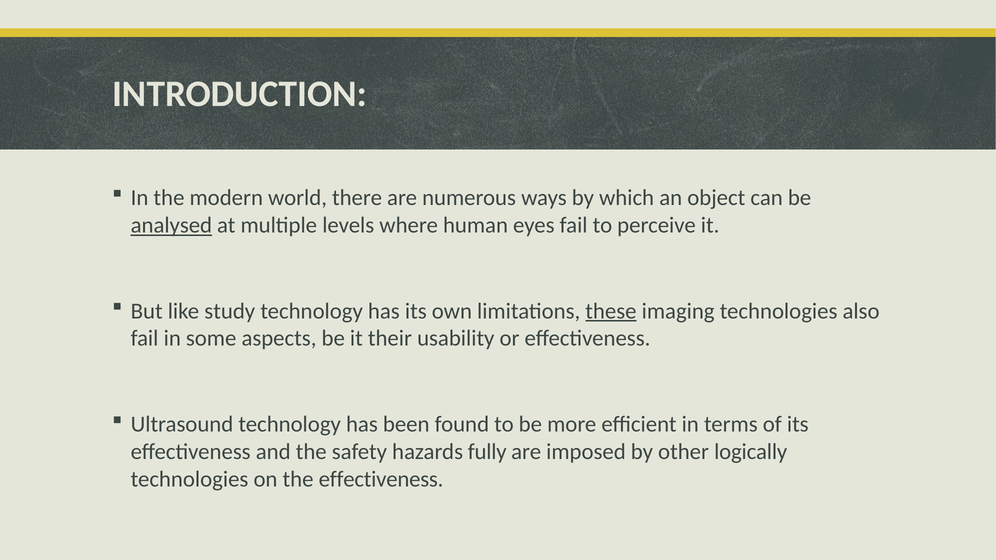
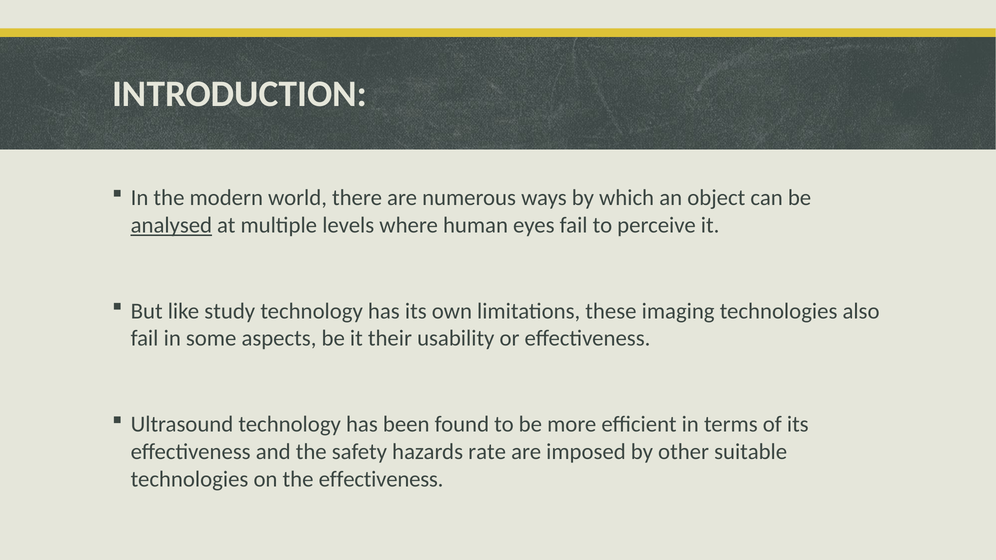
these underline: present -> none
fully: fully -> rate
logically: logically -> suitable
